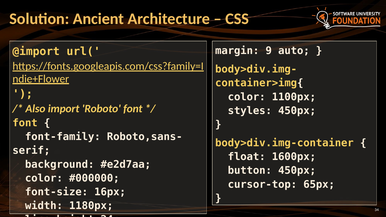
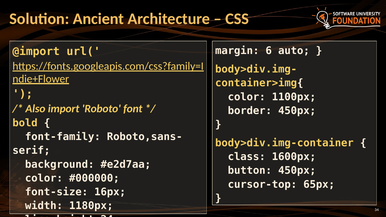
9: 9 -> 6
styles: styles -> border
font at (25, 123): font -> bold
float: float -> class
